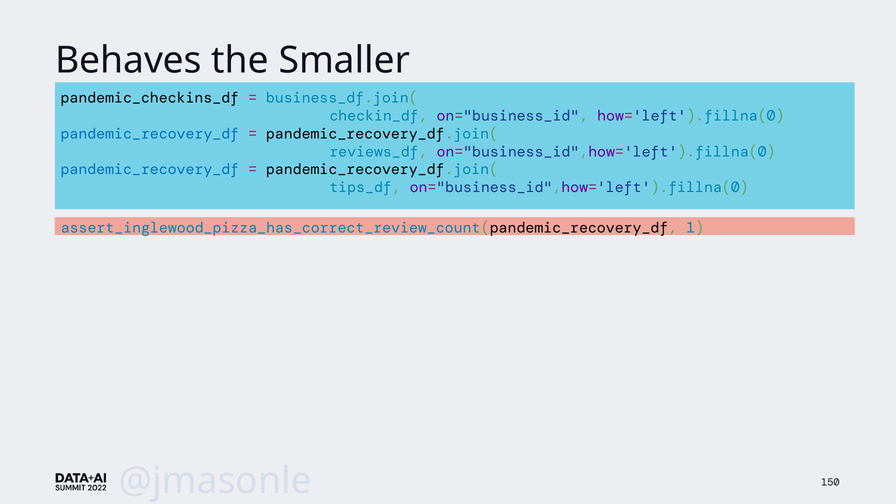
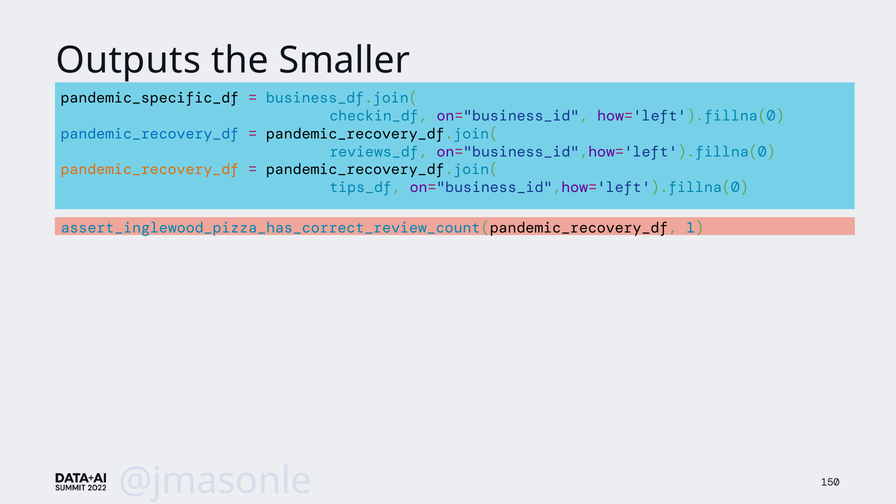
Behaves: Behaves -> Outputs
pandemic_checkins_df: pandemic_checkins_df -> pandemic_specific_df
pandemic_recovery_df at (150, 170) colour: blue -> orange
